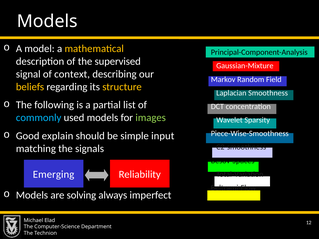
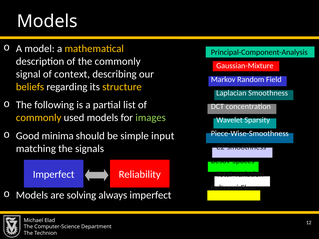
the supervised: supervised -> commonly
commonly at (39, 118) colour: light blue -> yellow
explain: explain -> minima
Emerging at (54, 175): Emerging -> Imperfect
